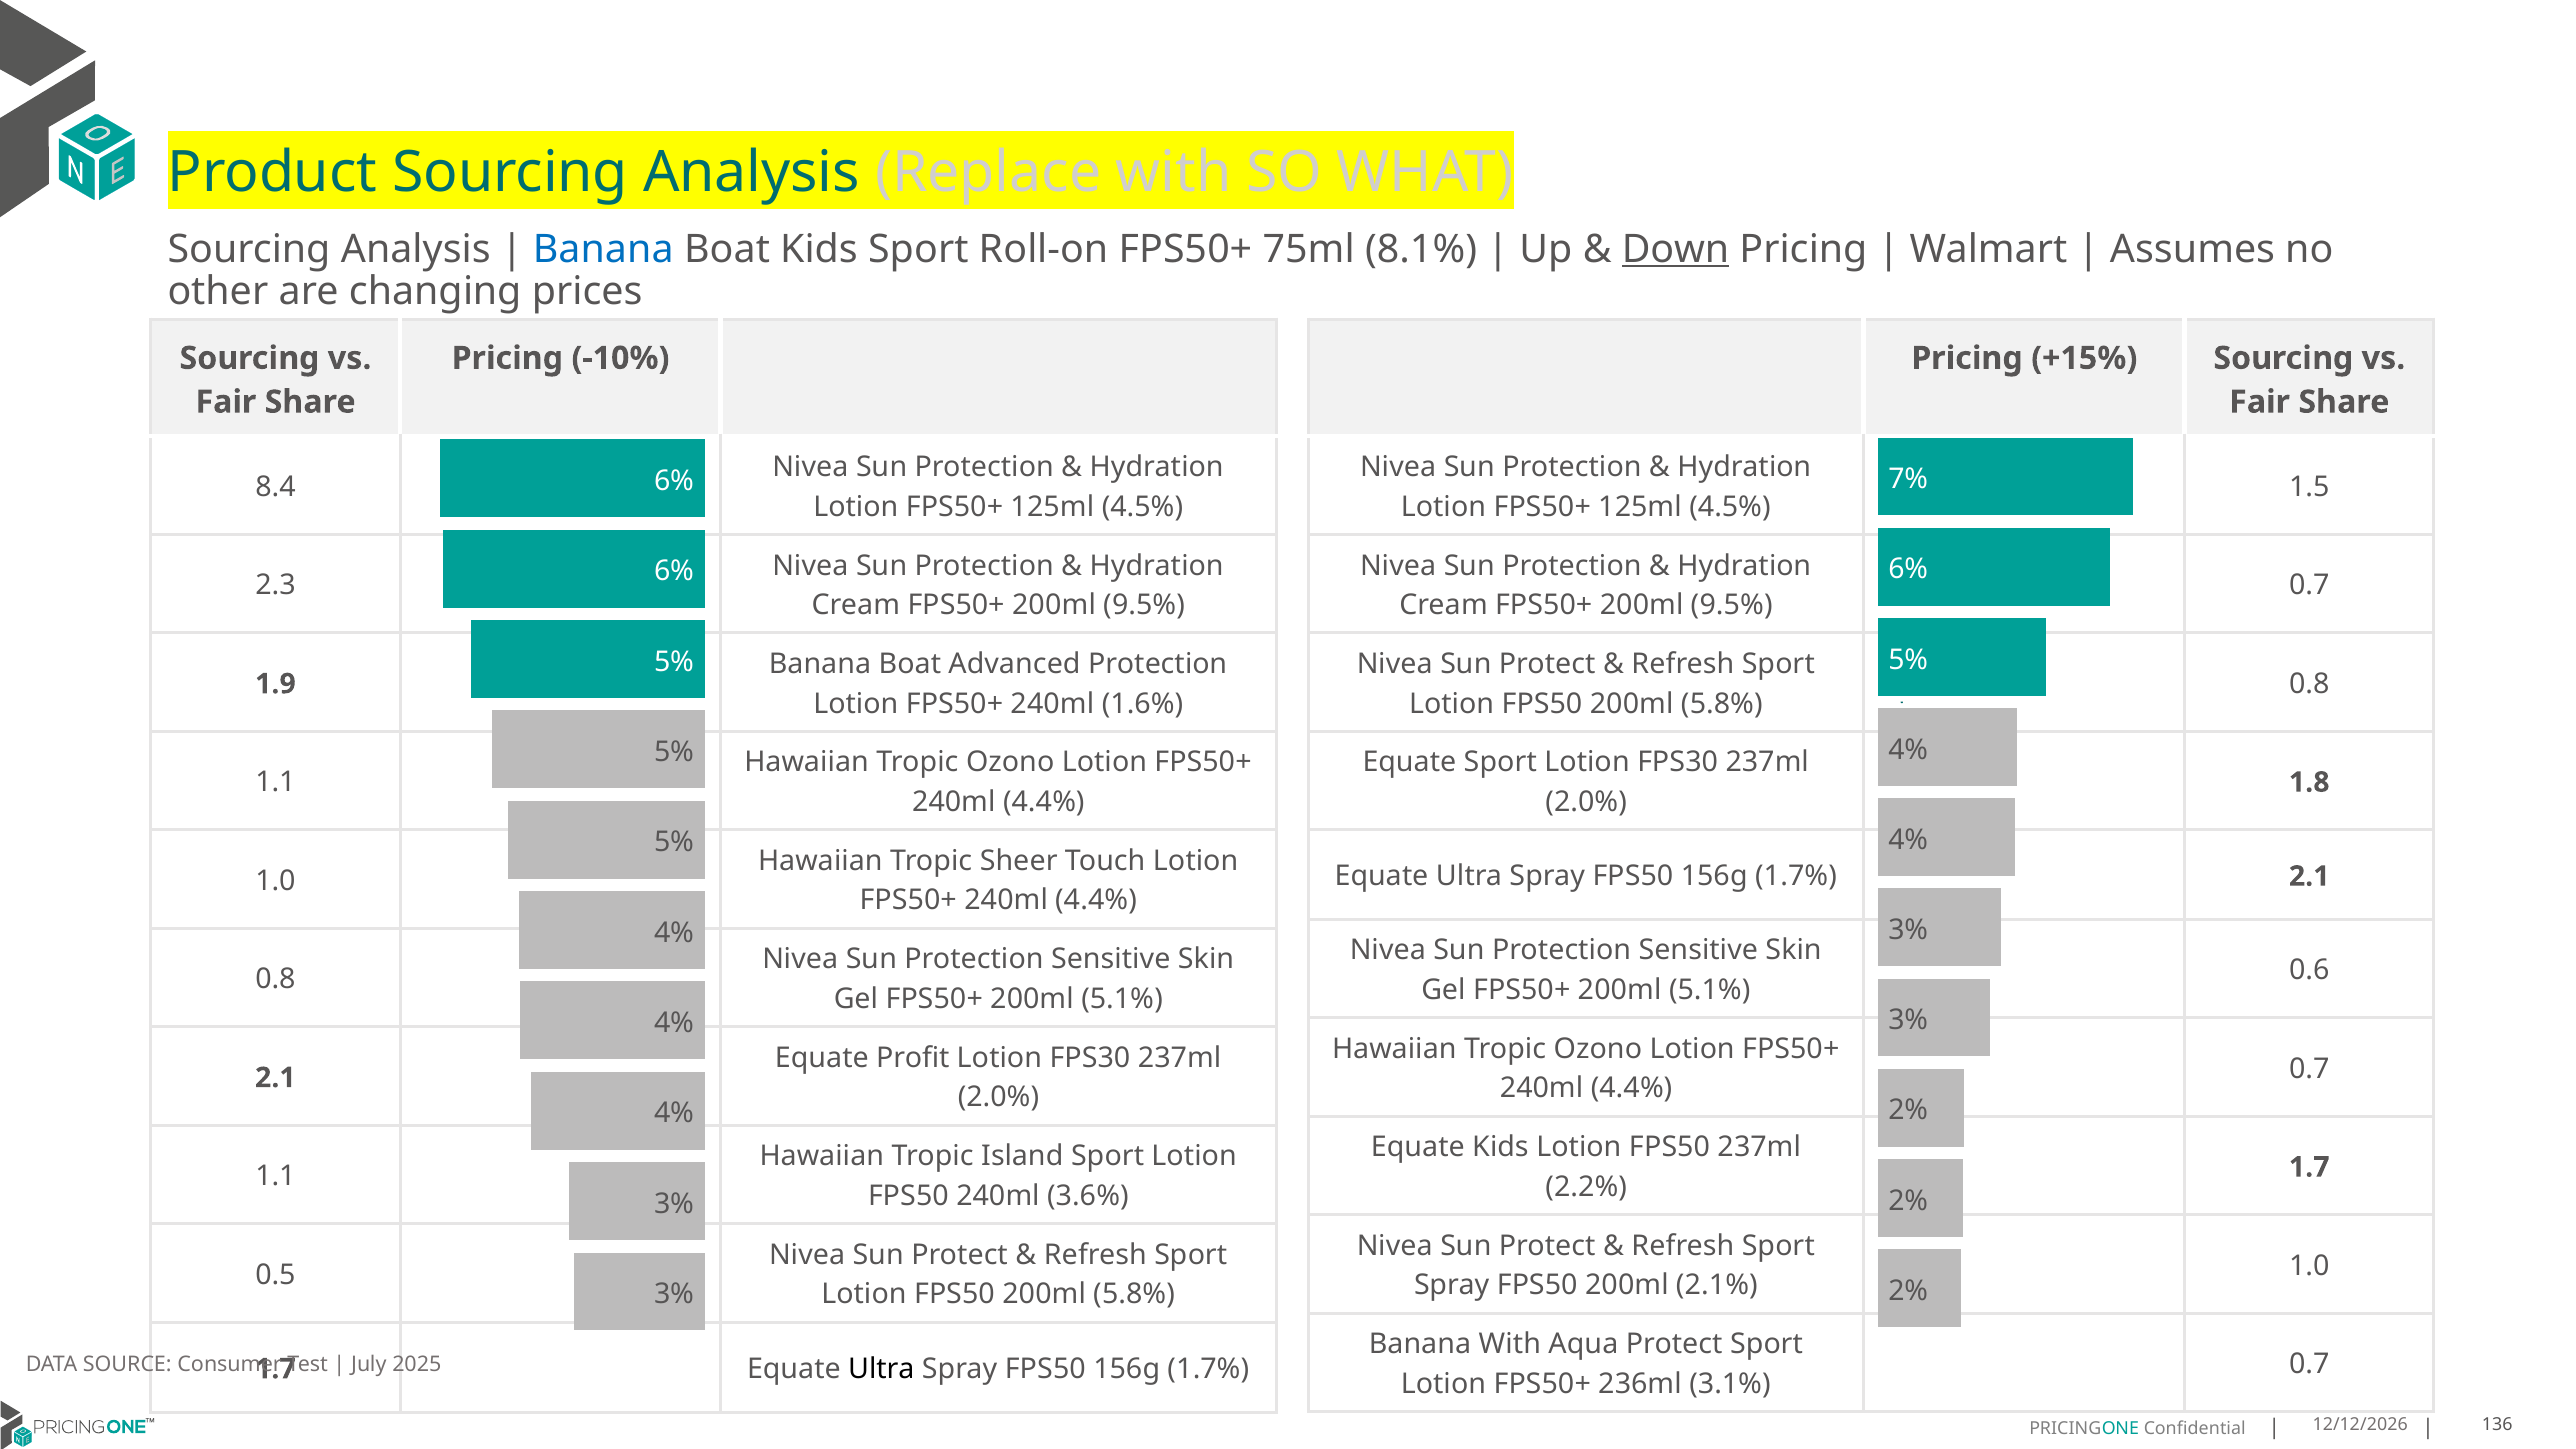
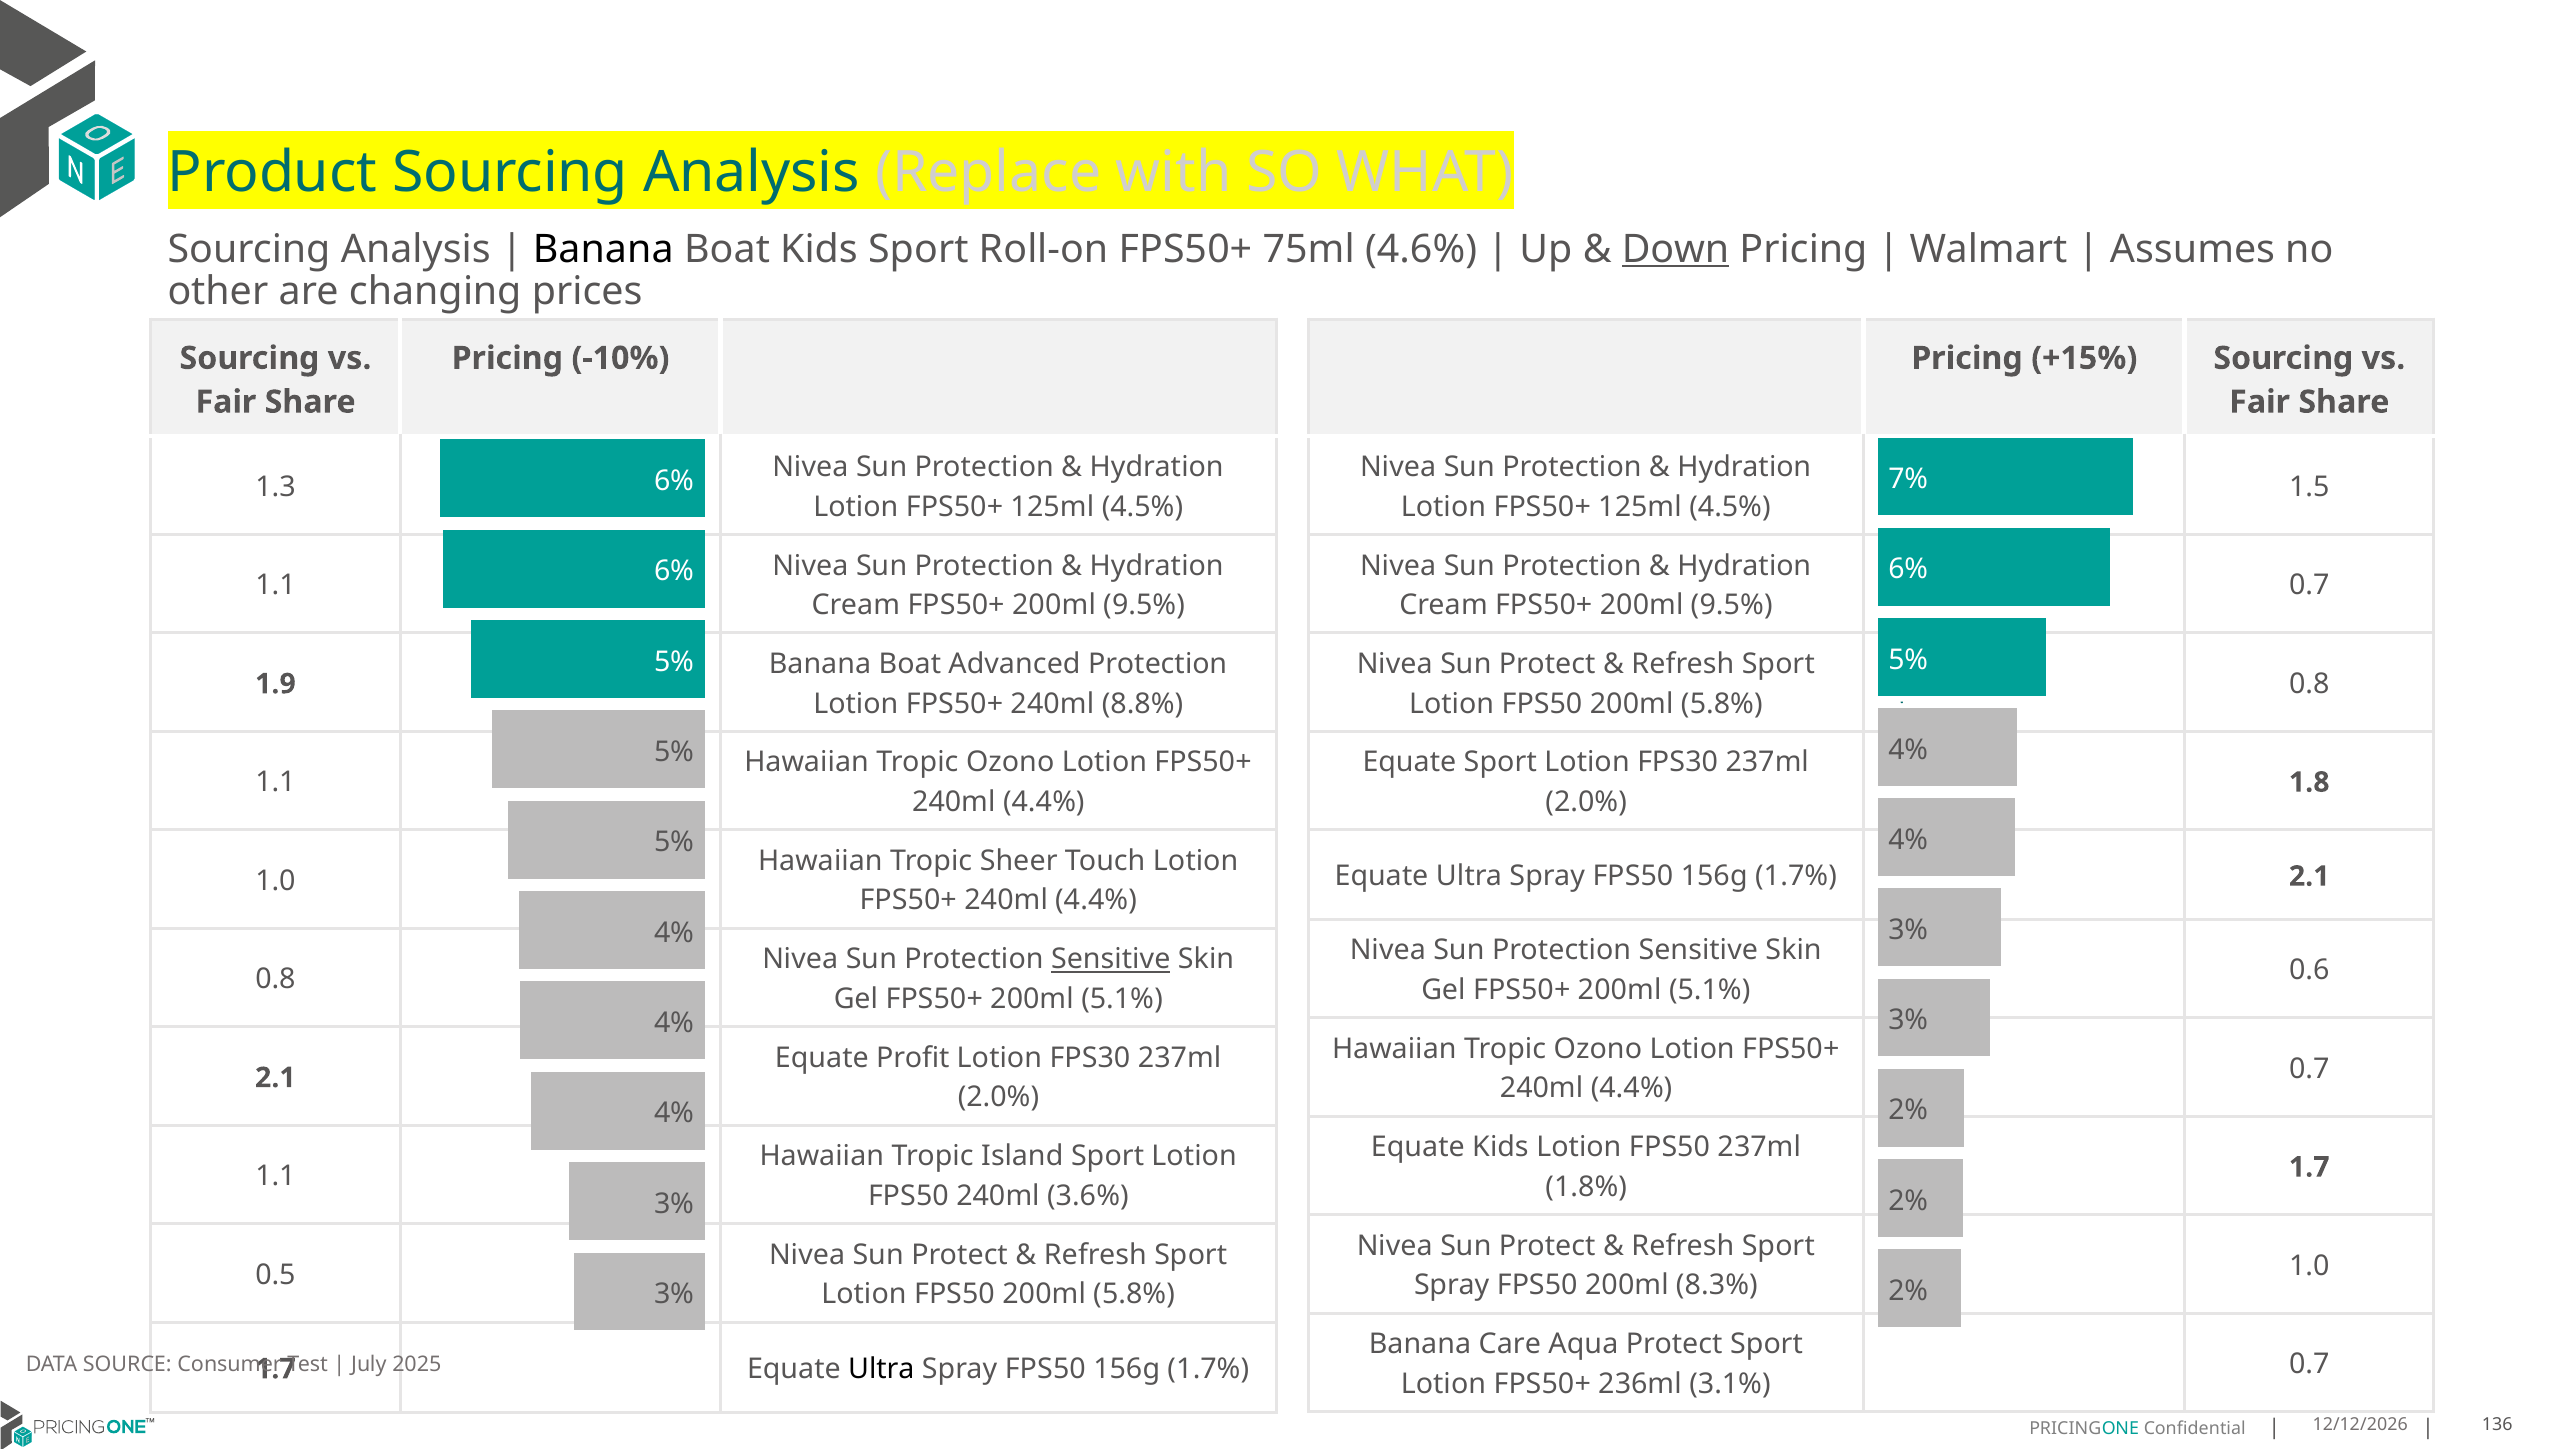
Banana at (603, 249) colour: blue -> black
8.1%: 8.1% -> 4.6%
8.4: 8.4 -> 1.3
2.3 at (275, 585): 2.3 -> 1.1
1.6%: 1.6% -> 8.8%
Sensitive at (1111, 960) underline: none -> present
2.2%: 2.2% -> 1.8%
2.1%: 2.1% -> 8.3%
Banana With: With -> Care
